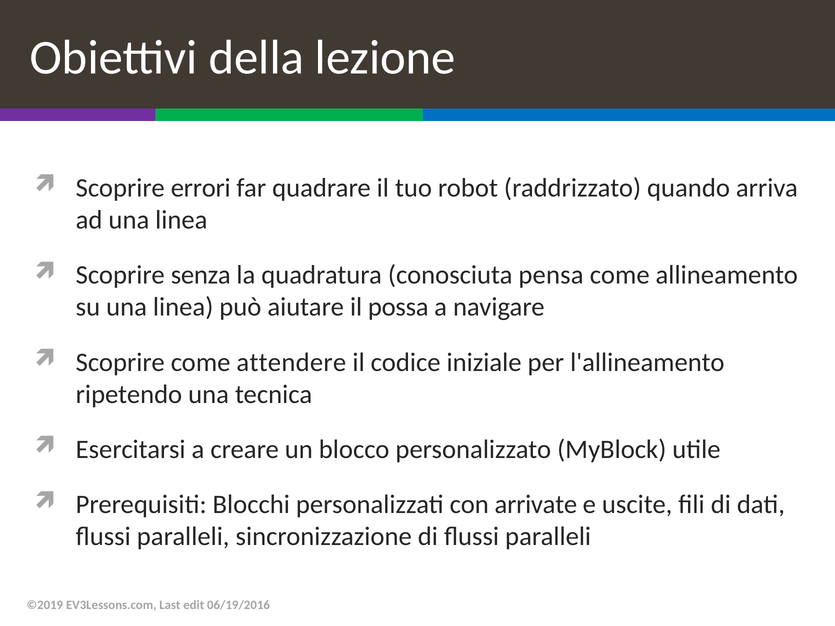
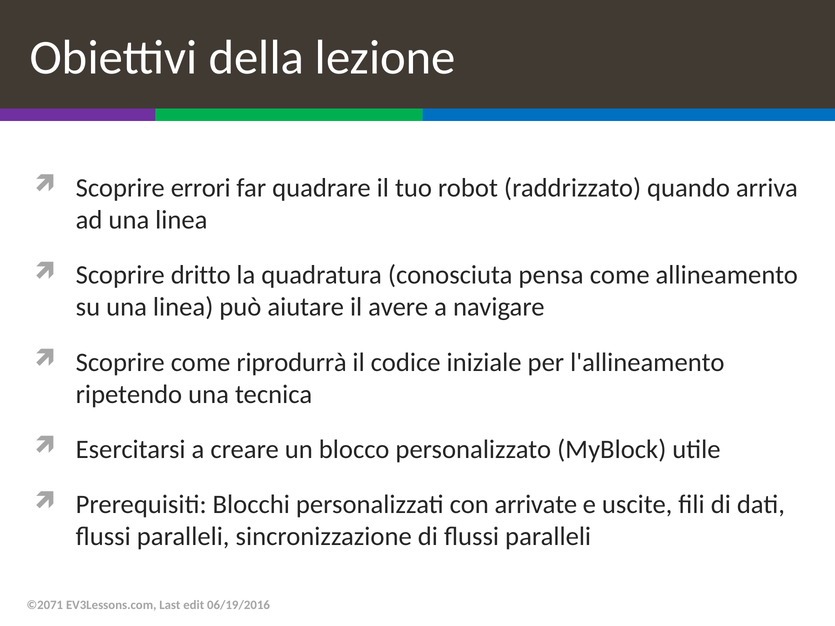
senza: senza -> dritto
possa: possa -> avere
attendere: attendere -> riprodurrà
©2019: ©2019 -> ©2071
